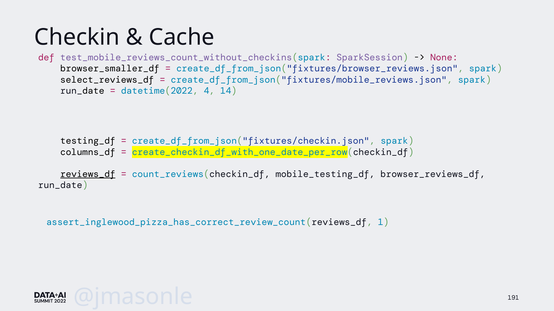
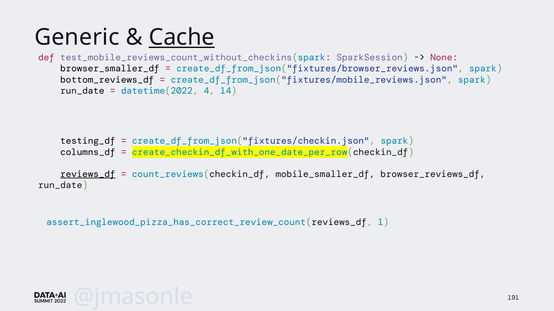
Checkin: Checkin -> Generic
Cache underline: none -> present
select_reviews_df: select_reviews_df -> bottom_reviews_df
mobile_testing_df: mobile_testing_df -> mobile_smaller_df
